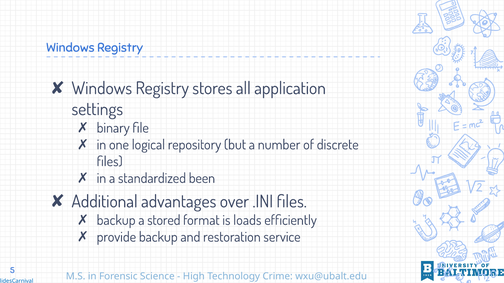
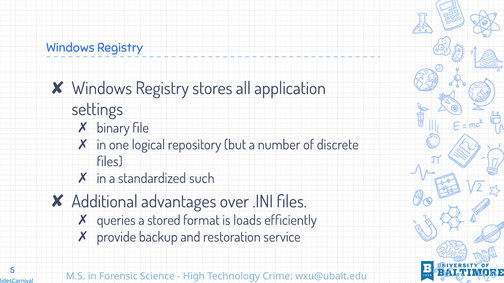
been: been -> such
backup at (116, 221): backup -> queries
